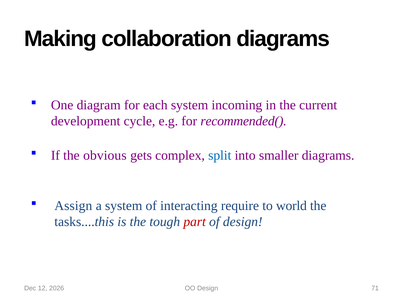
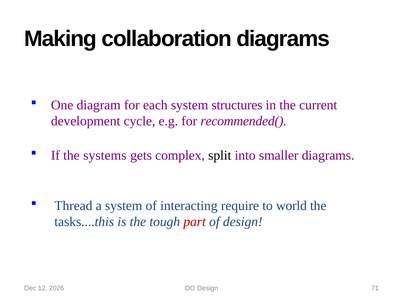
incoming: incoming -> structures
obvious: obvious -> systems
split colour: blue -> black
Assign: Assign -> Thread
